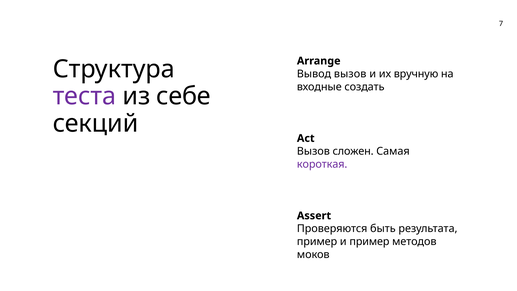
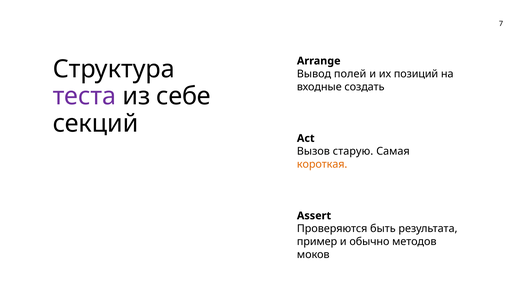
Вывод вызов: вызов -> полей
вручную: вручную -> позиций
сложен: сложен -> старую
короткая colour: purple -> orange
и пример: пример -> обычно
